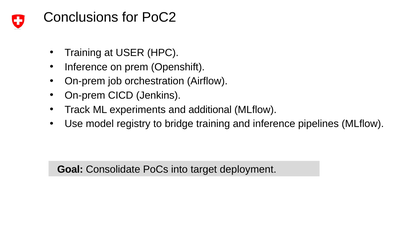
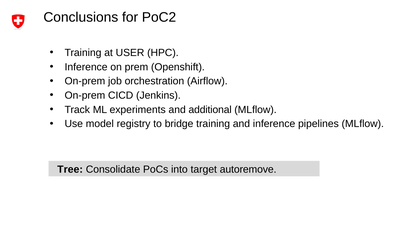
Goal: Goal -> Tree
deployment: deployment -> autoremove
